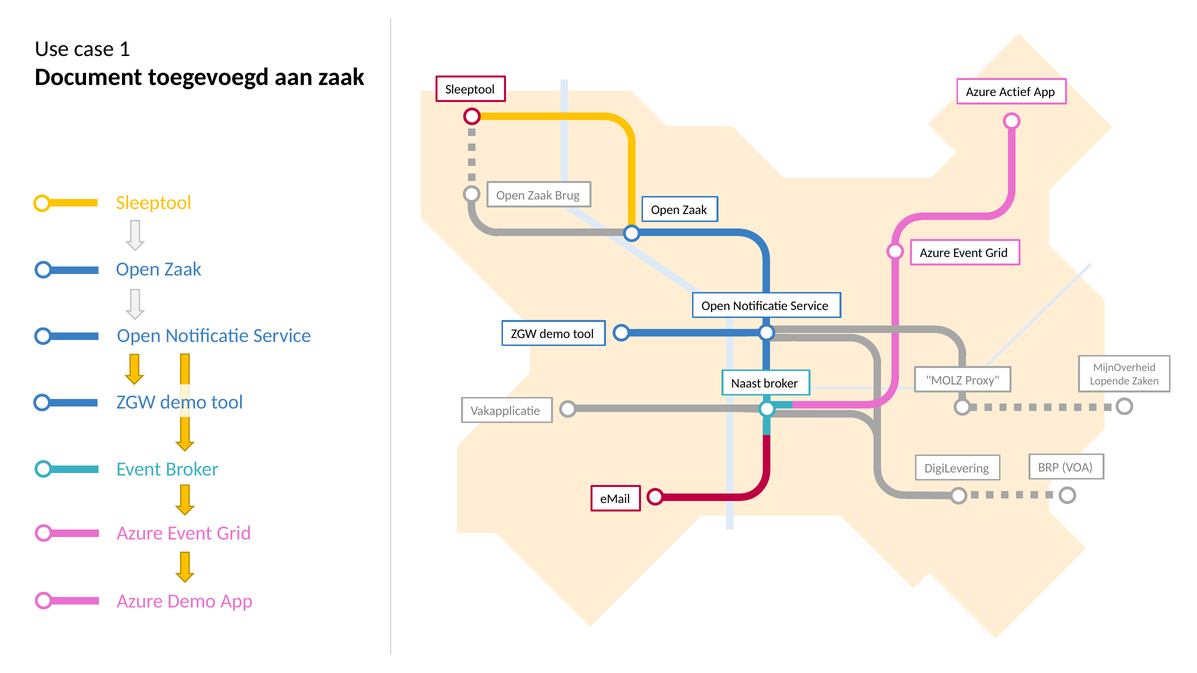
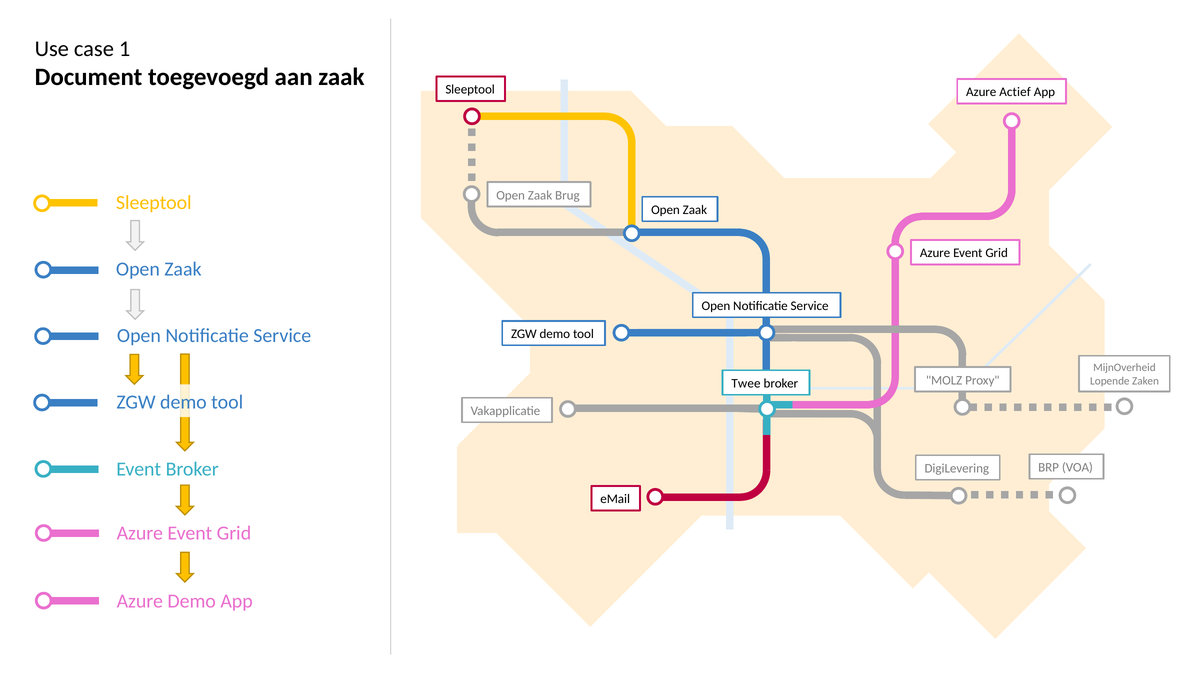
Naast: Naast -> Twee
